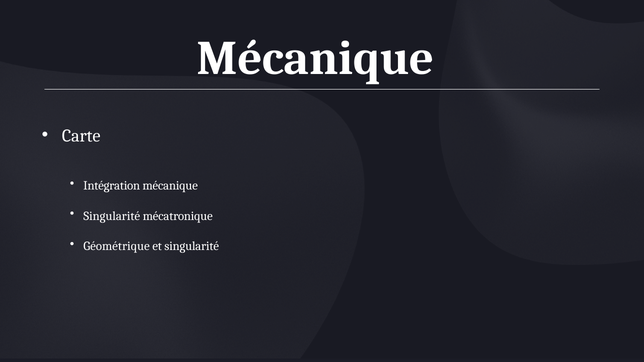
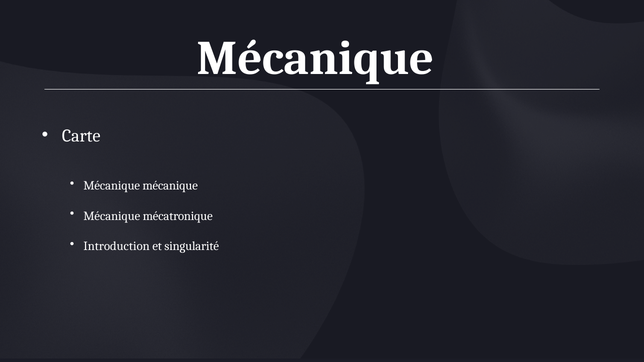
Intégration at (112, 186): Intégration -> Mécanique
Singularité at (112, 216): Singularité -> Mécanique
Géométrique: Géométrique -> Introduction
